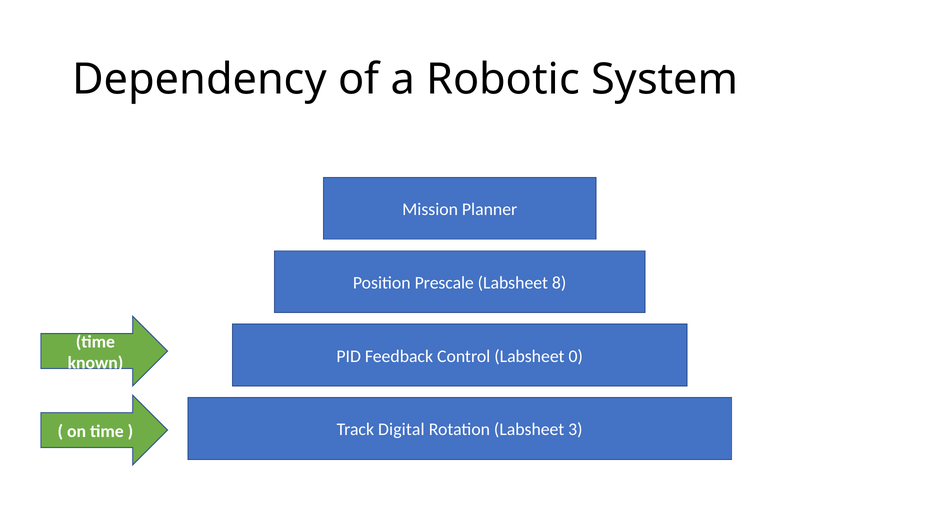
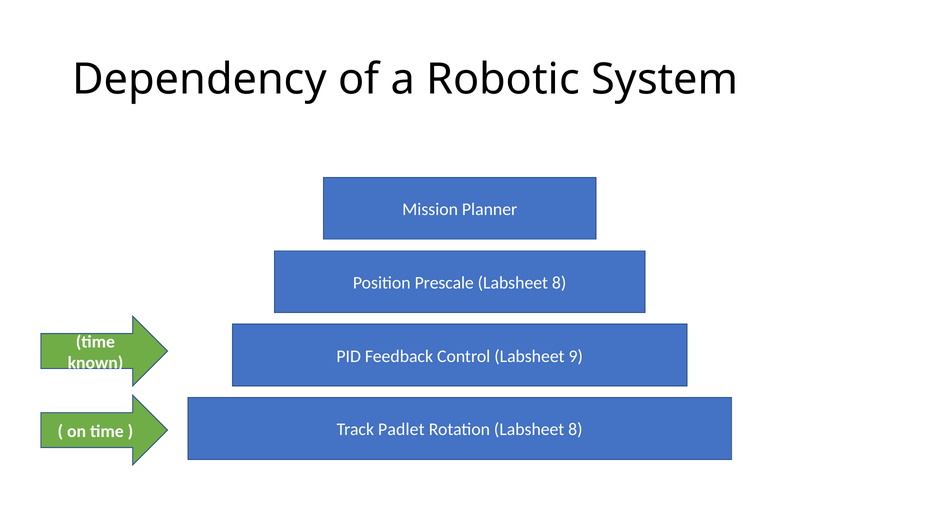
0: 0 -> 9
Digital: Digital -> Padlet
Rotation Labsheet 3: 3 -> 8
